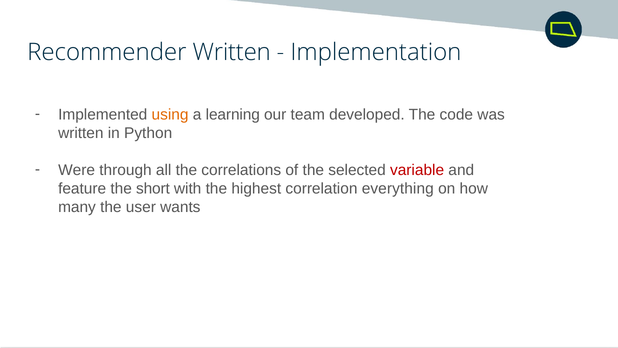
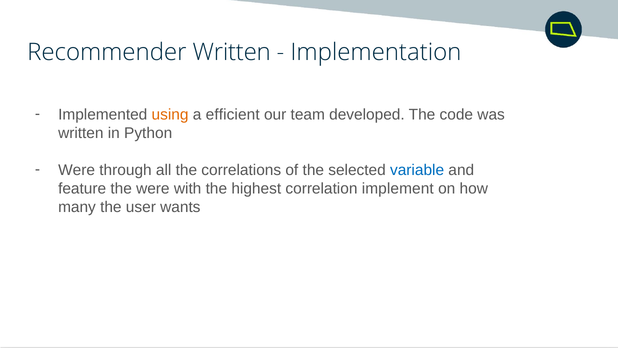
learning: learning -> efficient
variable colour: red -> blue
the short: short -> were
everything: everything -> implement
